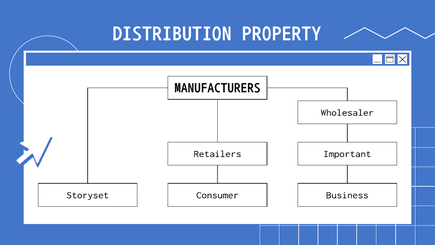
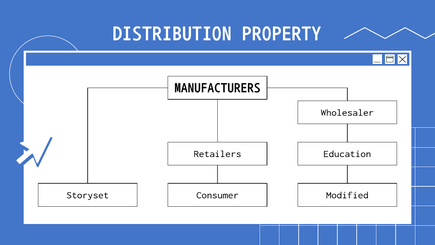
Important: Important -> Education
Business: Business -> Modified
